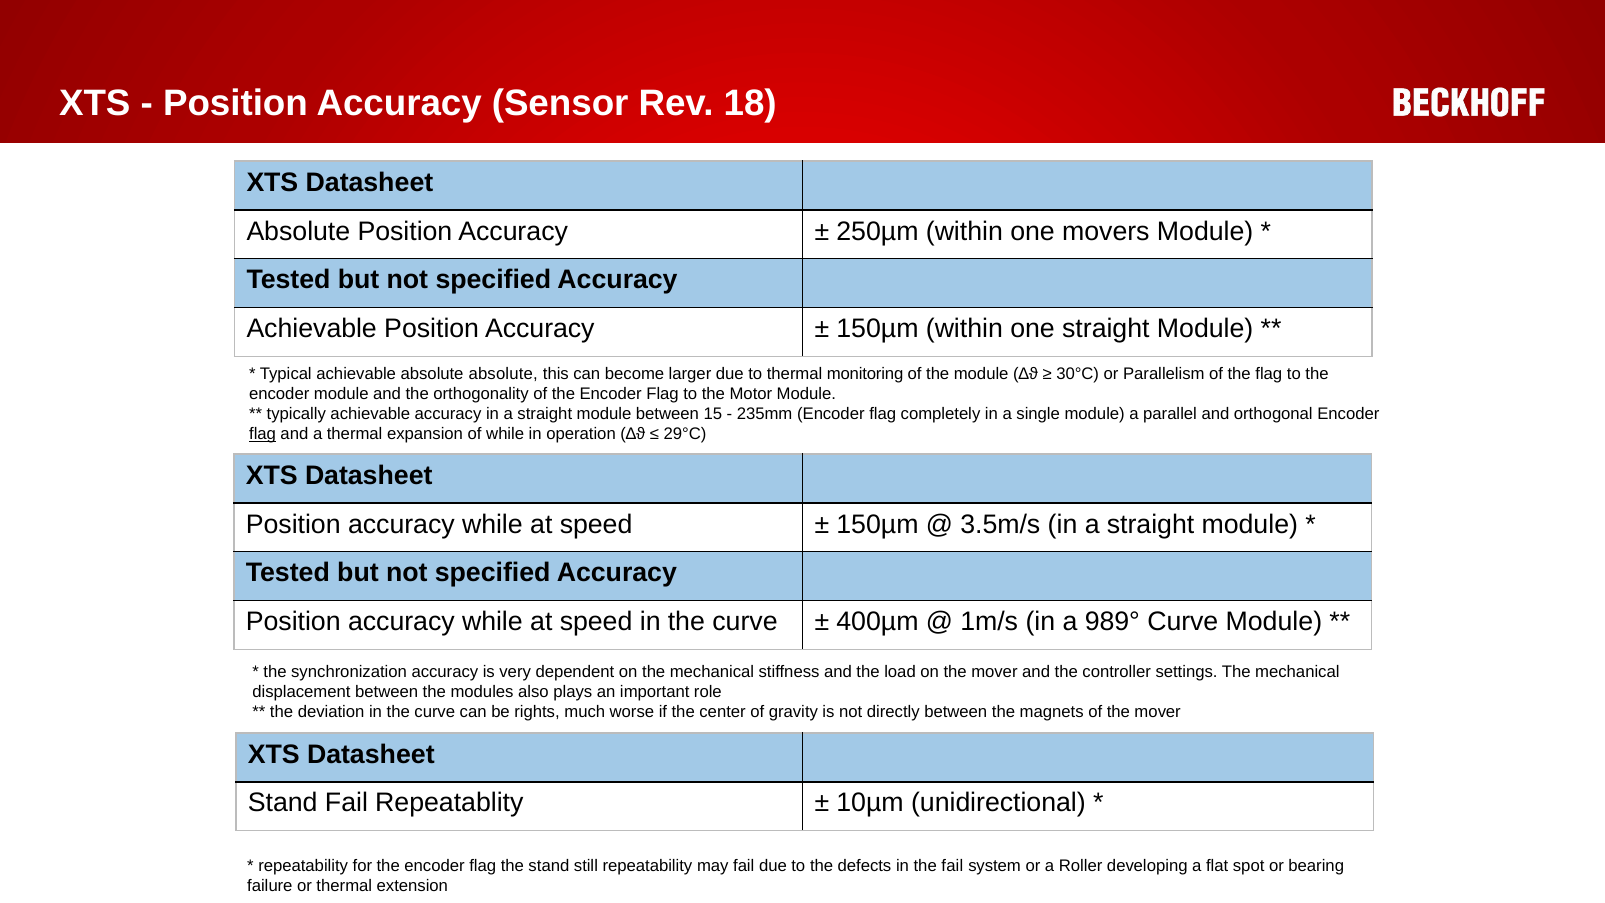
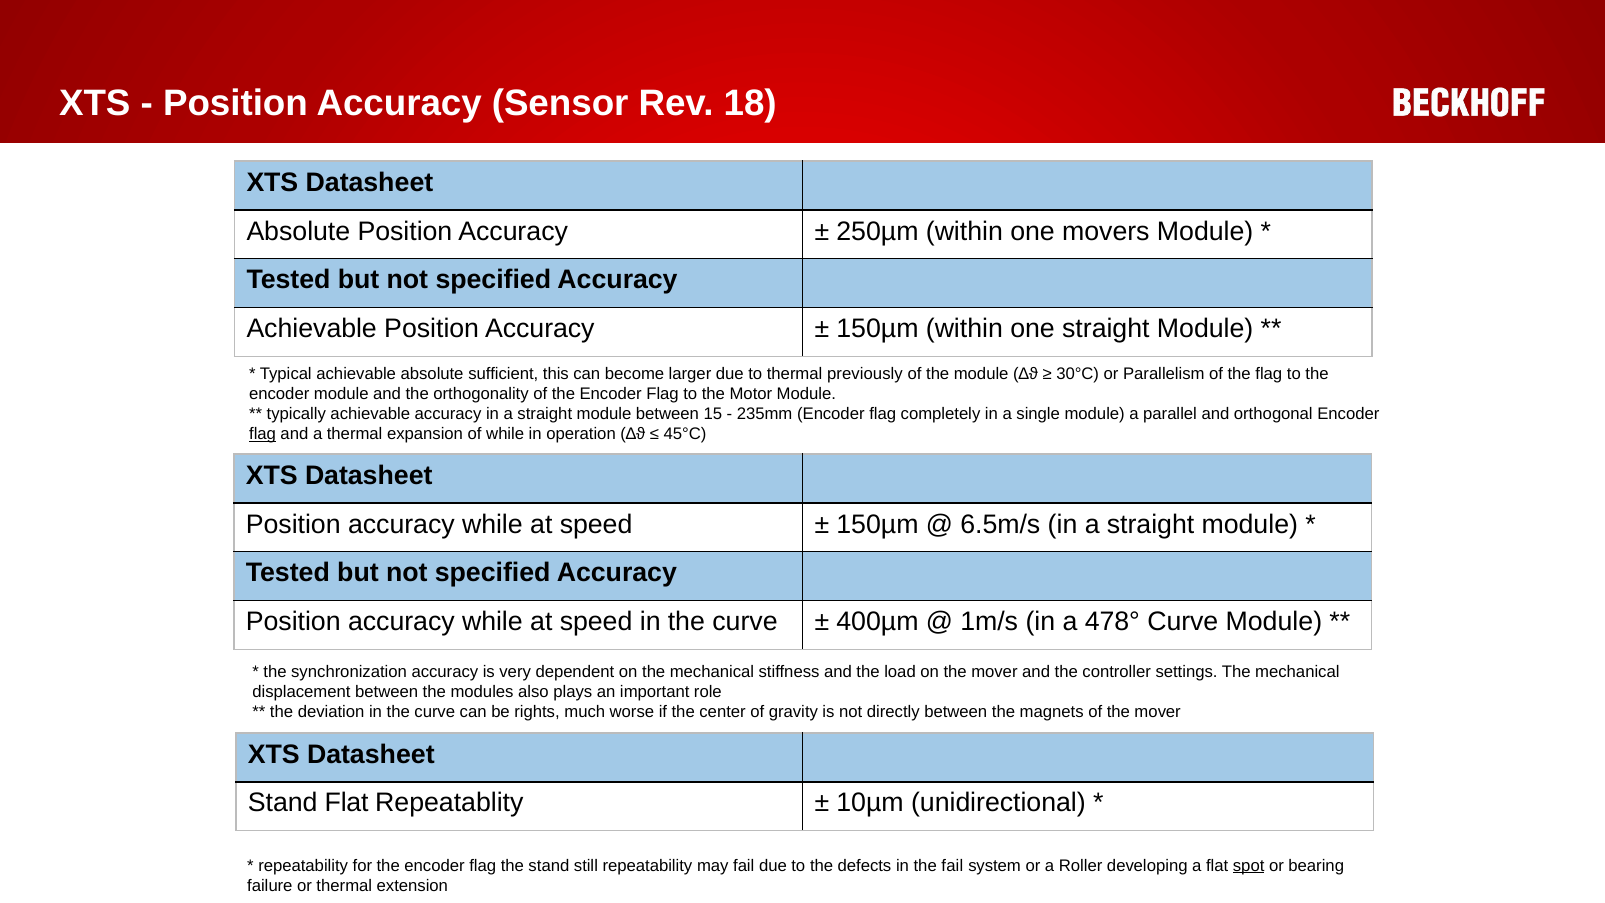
absolute absolute: absolute -> sufficient
monitoring: monitoring -> previously
29°C: 29°C -> 45°C
3.5m/s: 3.5m/s -> 6.5m/s
989°: 989° -> 478°
Stand Fail: Fail -> Flat
spot underline: none -> present
